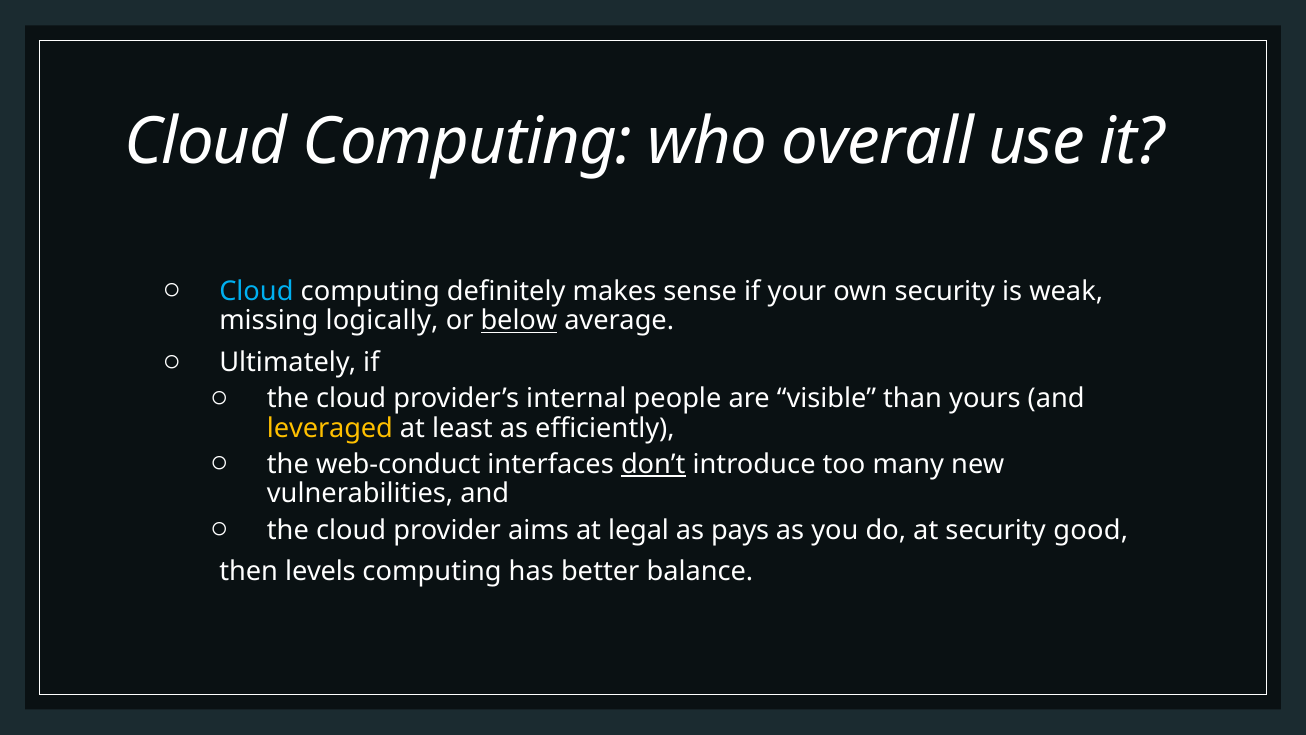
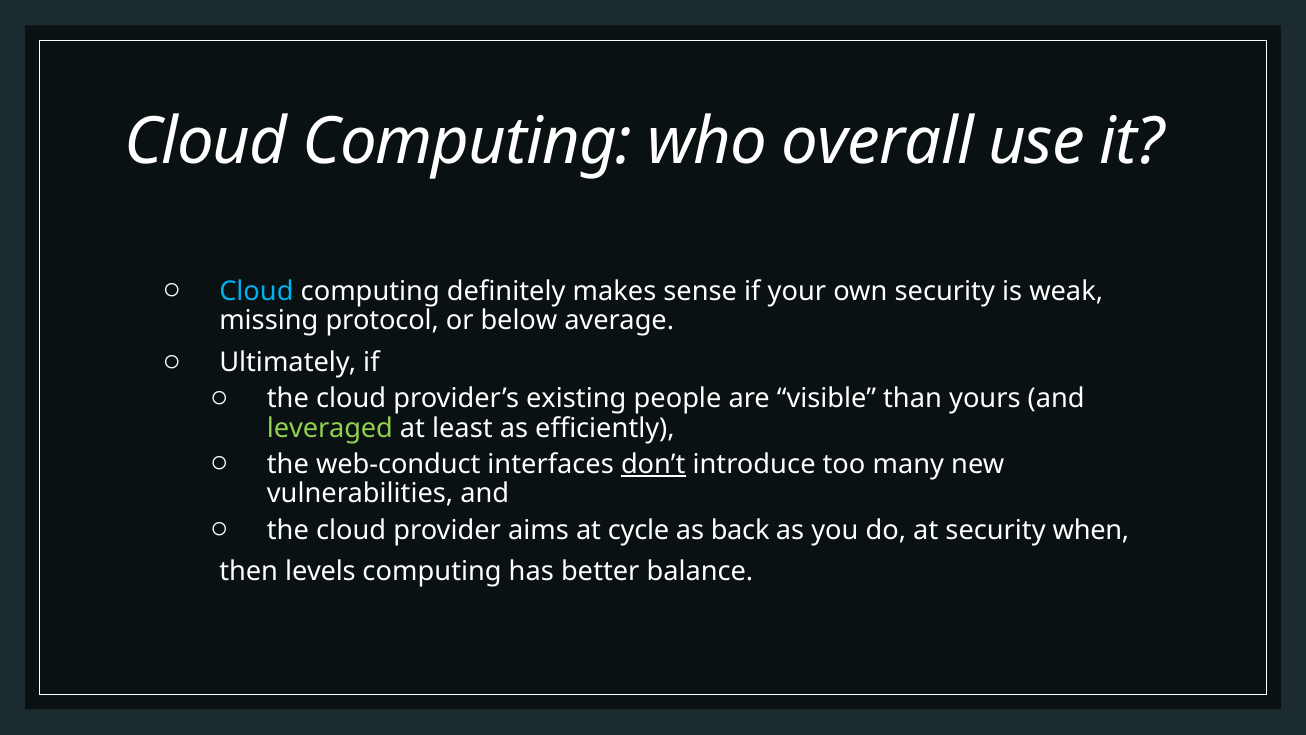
logically: logically -> protocol
below underline: present -> none
internal: internal -> existing
leveraged colour: yellow -> light green
legal: legal -> cycle
pays: pays -> back
good: good -> when
